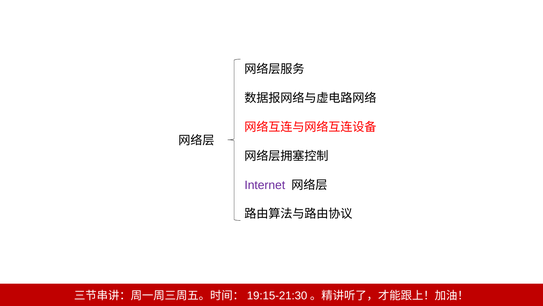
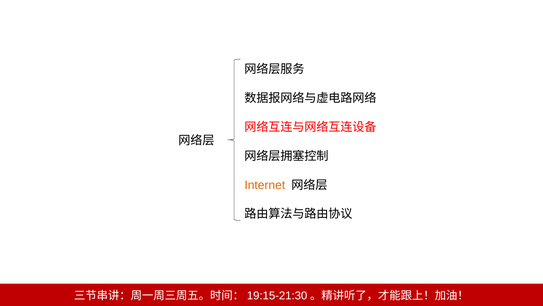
Internet colour: purple -> orange
